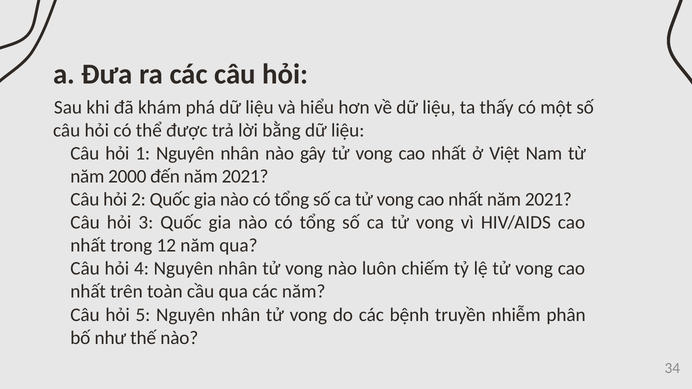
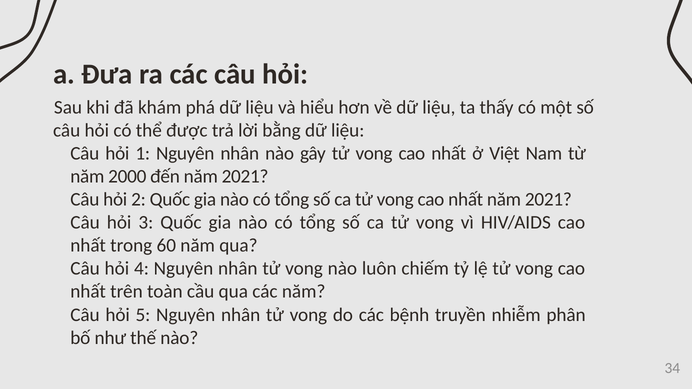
12: 12 -> 60
